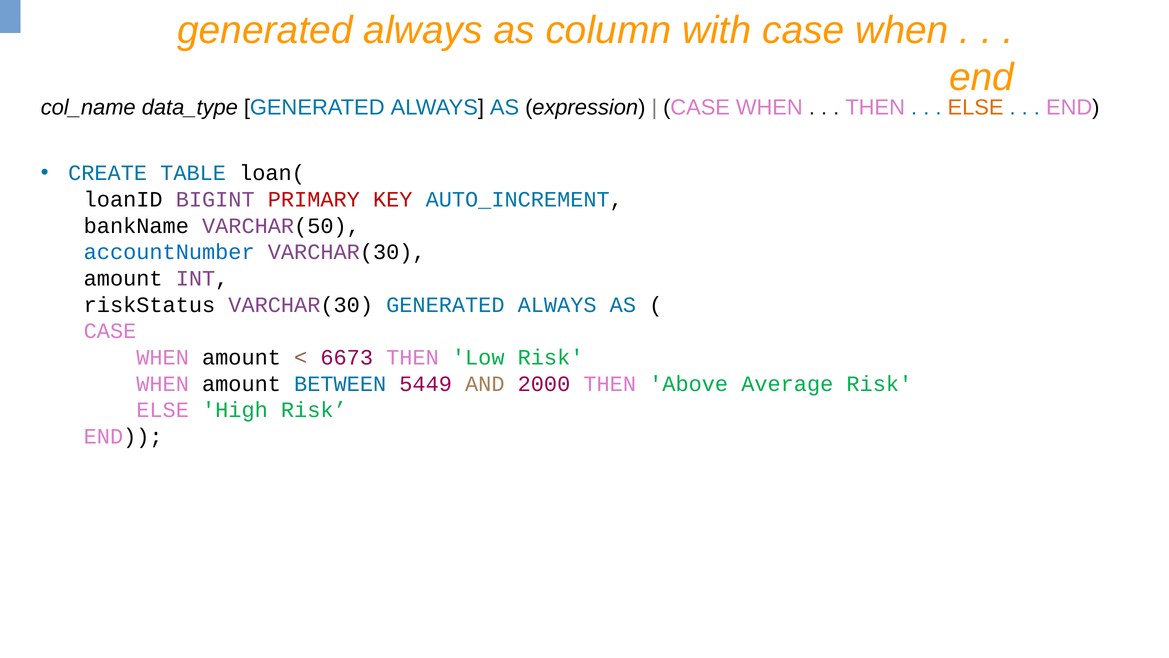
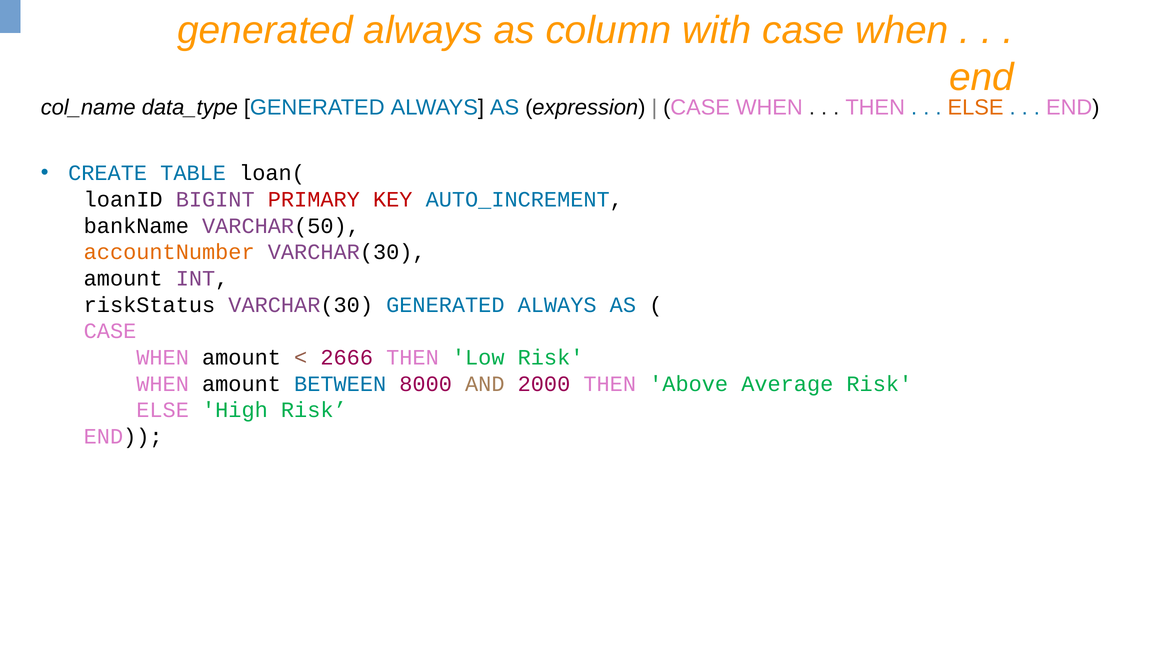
accountNumber colour: blue -> orange
6673: 6673 -> 2666
5449: 5449 -> 8000
